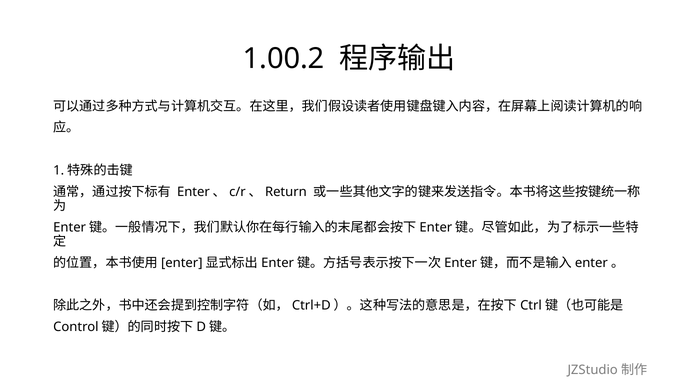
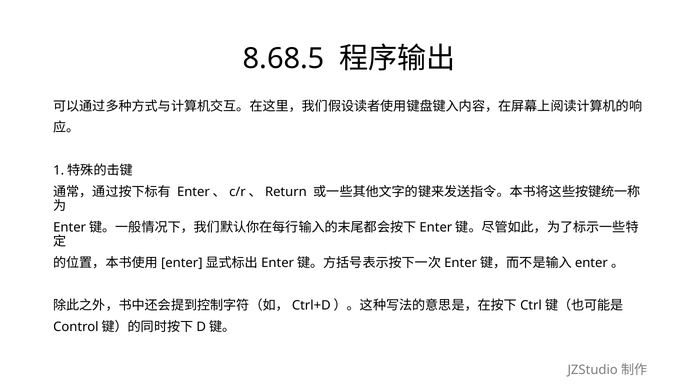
1.00.2: 1.00.2 -> 8.68.5
